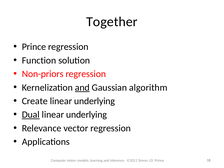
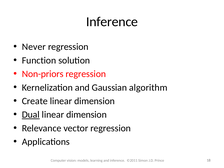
Together at (112, 22): Together -> Inference
Prince at (34, 47): Prince -> Never
and at (82, 88) underline: present -> none
underlying at (95, 101): underlying -> dimension
underlying at (86, 115): underlying -> dimension
